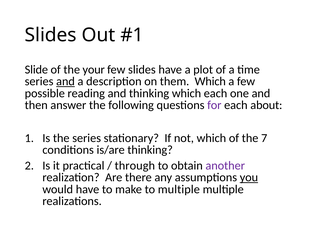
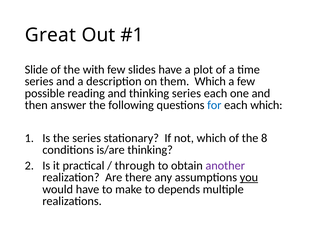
Slides at (51, 35): Slides -> Great
your: your -> with
and at (66, 82) underline: present -> none
thinking which: which -> series
for colour: purple -> blue
each about: about -> which
7: 7 -> 8
to multiple: multiple -> depends
